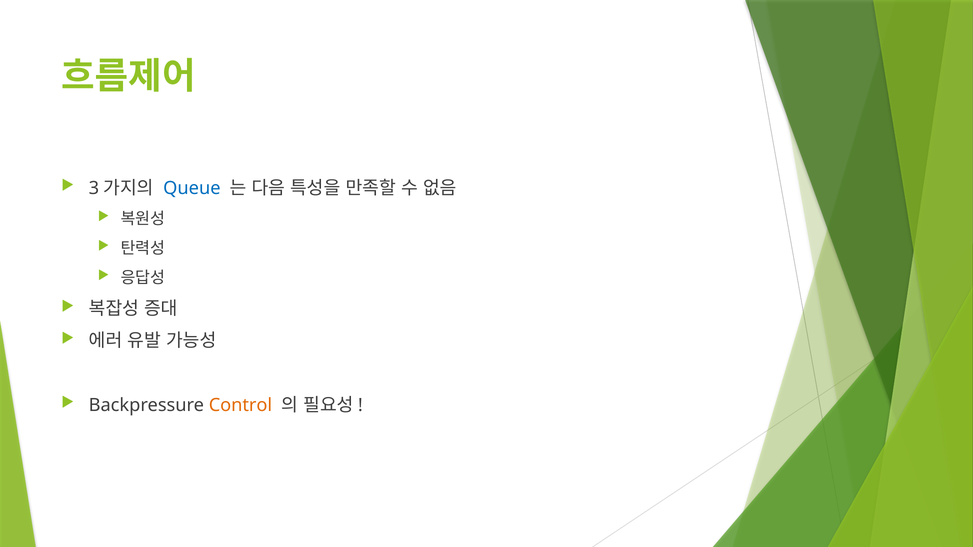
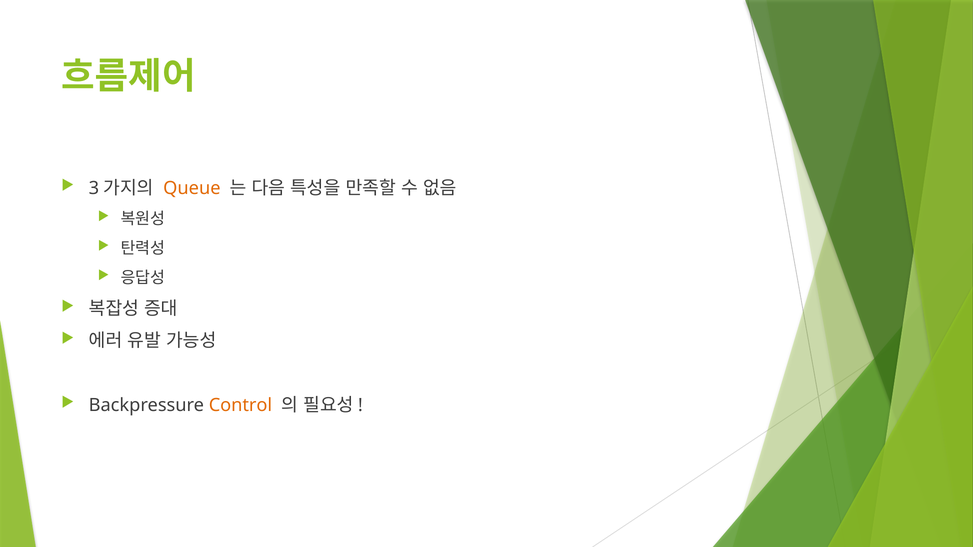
Queue colour: blue -> orange
